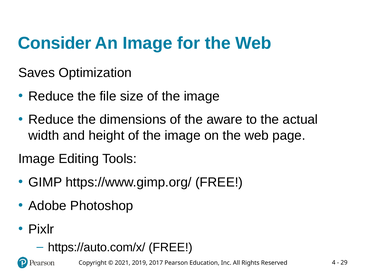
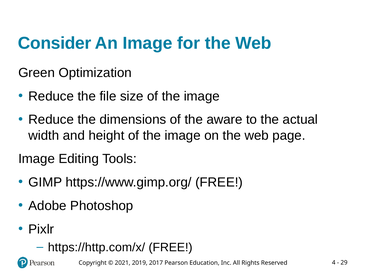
Saves: Saves -> Green
https://auto.com/x/: https://auto.com/x/ -> https://http.com/x/
